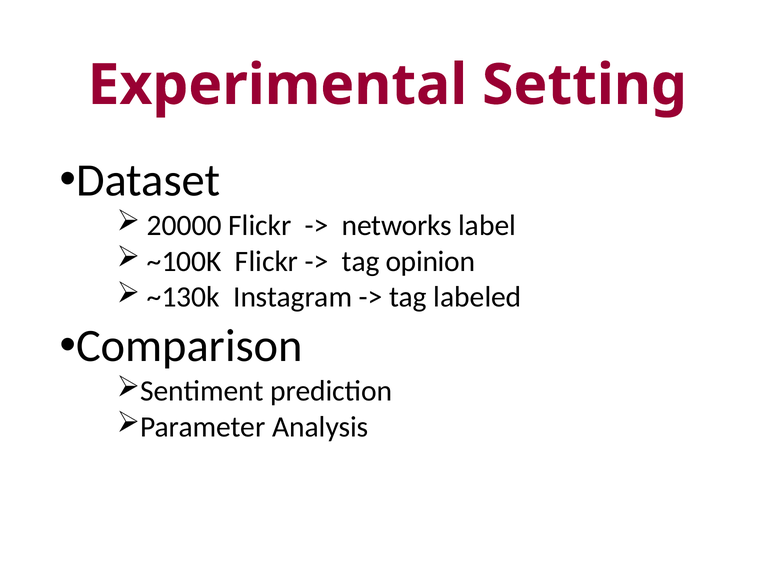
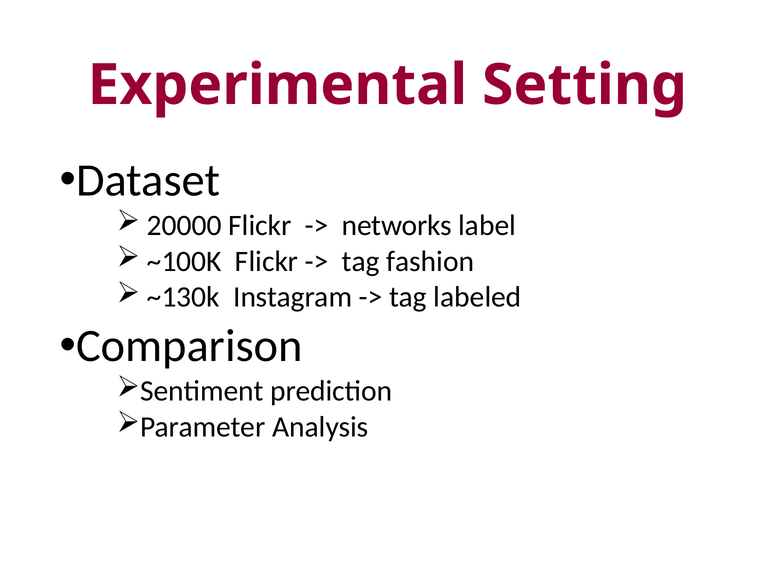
opinion: opinion -> fashion
